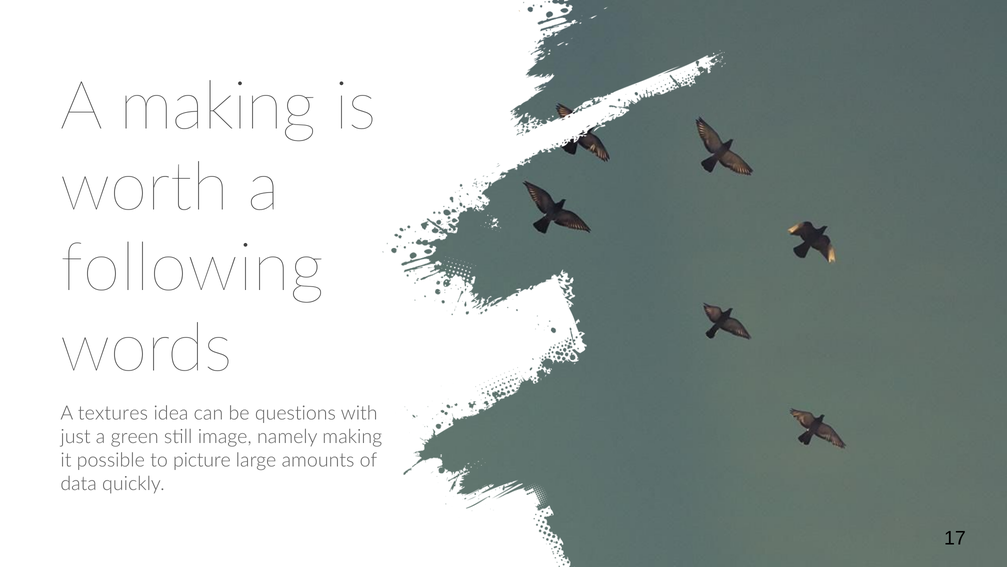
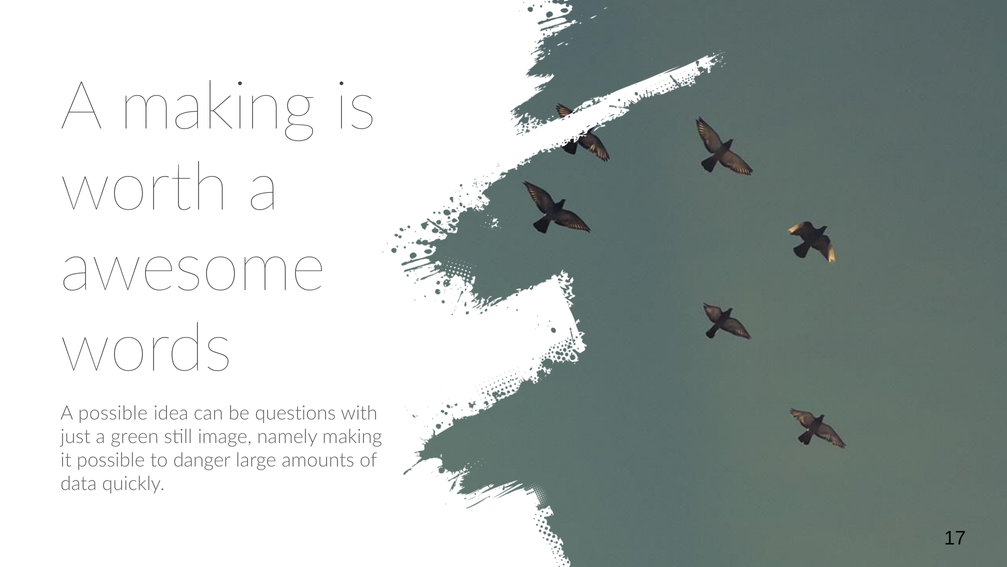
following: following -> awesome
A textures: textures -> possible
picture: picture -> danger
